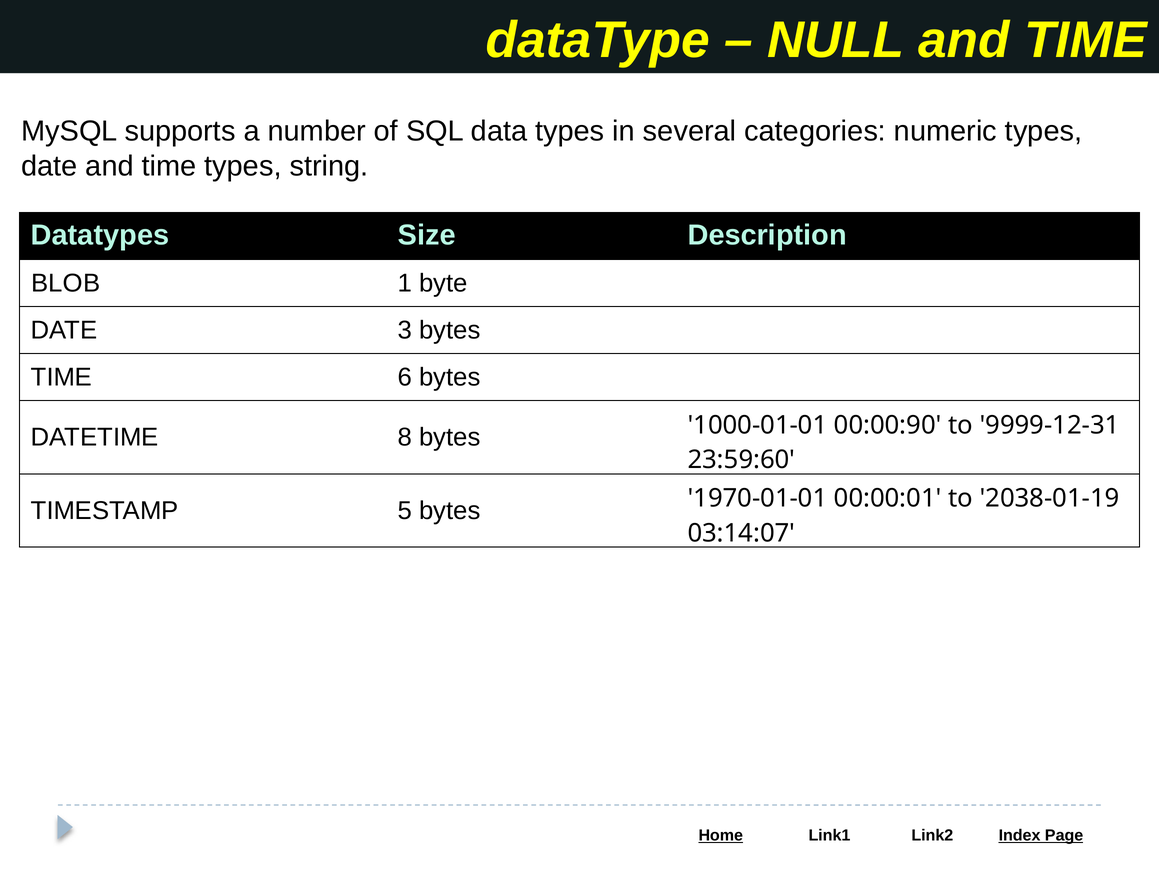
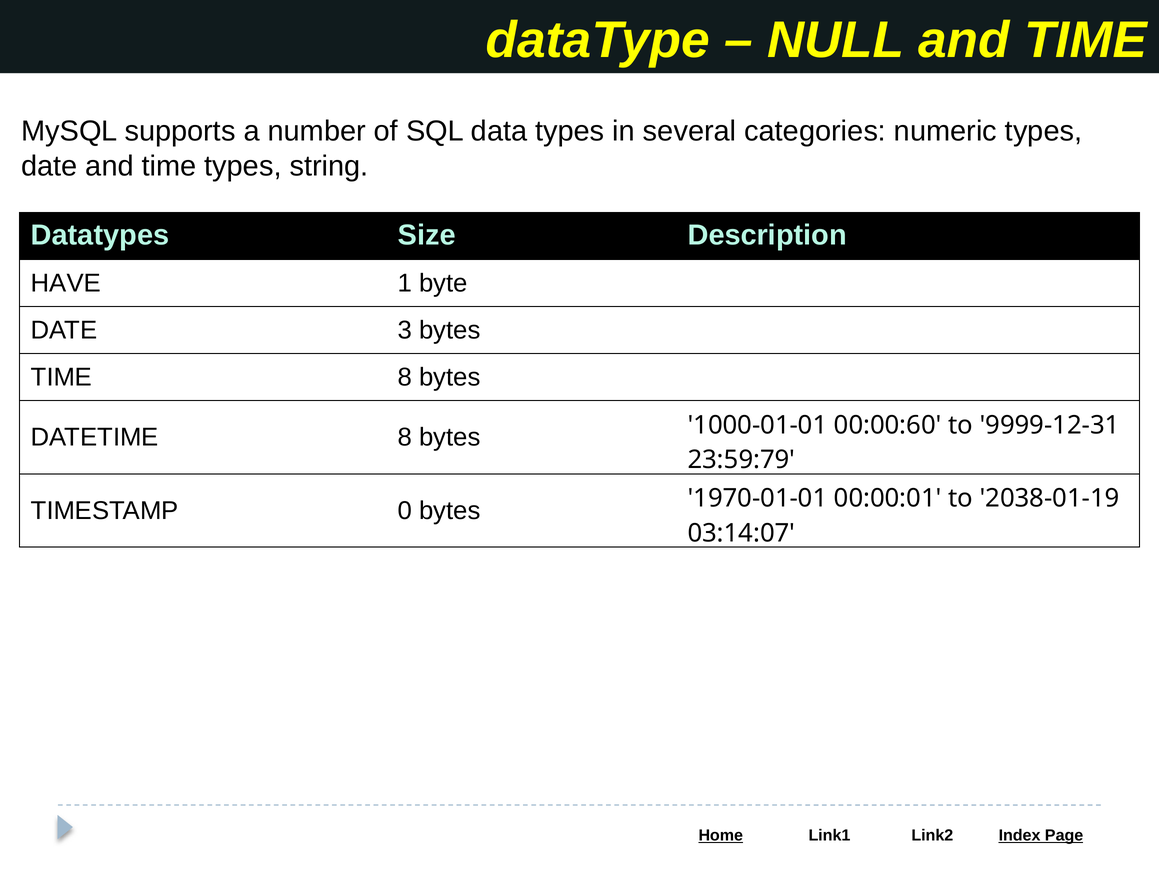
BLOB: BLOB -> HAVE
TIME 6: 6 -> 8
00:00:90: 00:00:90 -> 00:00:60
23:59:60: 23:59:60 -> 23:59:79
5: 5 -> 0
